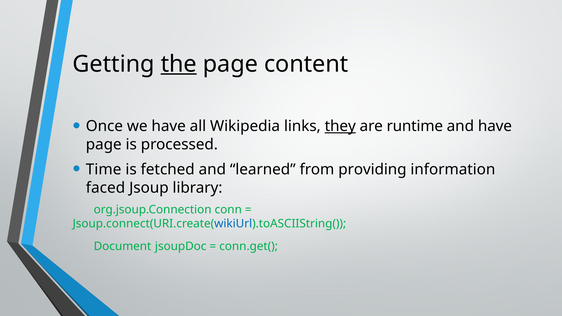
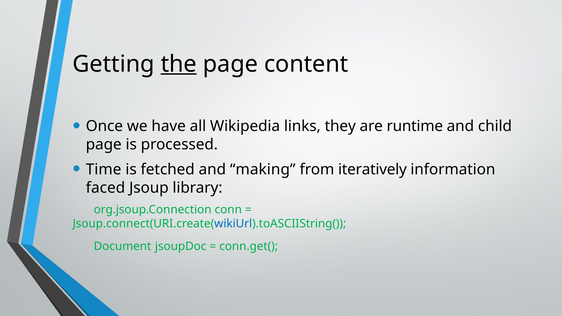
they underline: present -> none
and have: have -> child
learned: learned -> making
providing: providing -> iteratively
